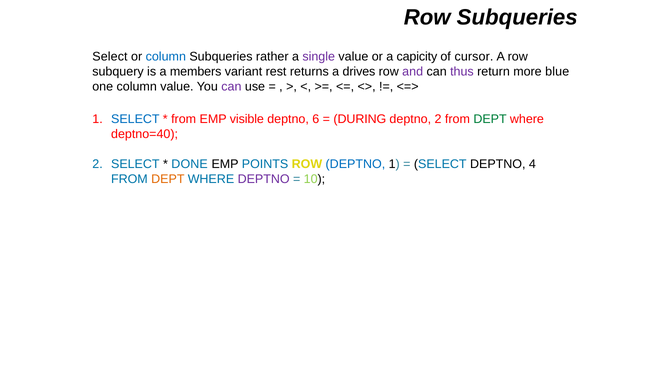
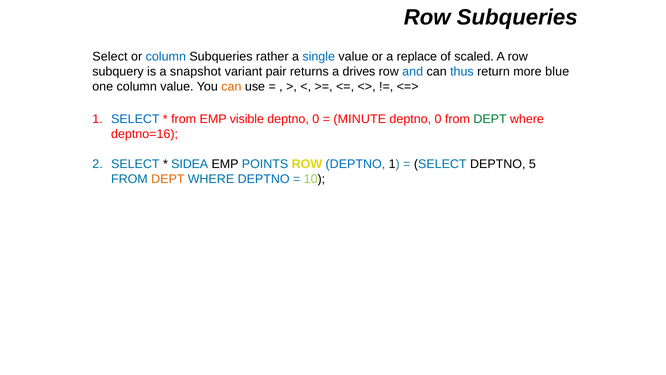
single colour: purple -> blue
capicity: capicity -> replace
cursor: cursor -> scaled
members: members -> snapshot
rest: rest -> pair
and colour: purple -> blue
thus colour: purple -> blue
can at (231, 87) colour: purple -> orange
6 at (316, 119): 6 -> 0
DURING: DURING -> MINUTE
2 at (438, 119): 2 -> 0
deptno=40: deptno=40 -> deptno=16
DONE: DONE -> SIDEA
4: 4 -> 5
DEPTNO at (264, 179) colour: purple -> blue
